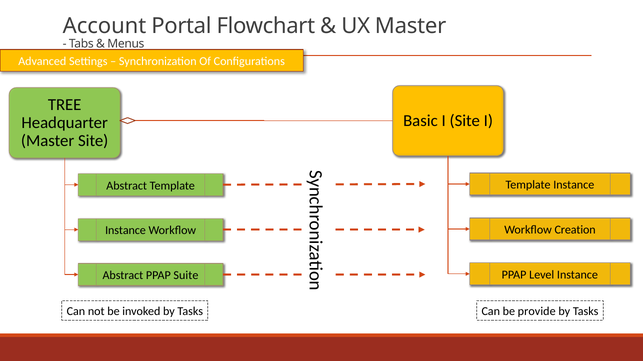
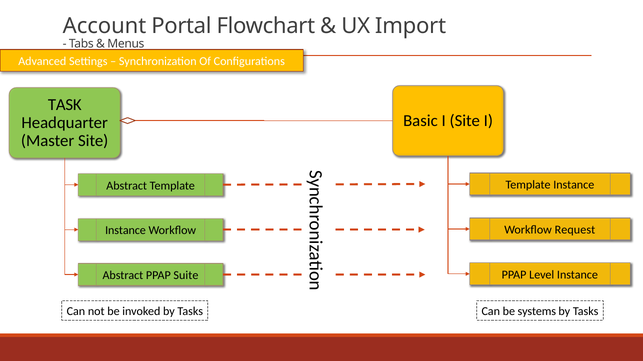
UX Master: Master -> Import
TREE: TREE -> TASK
Creation: Creation -> Request
provide: provide -> systems
